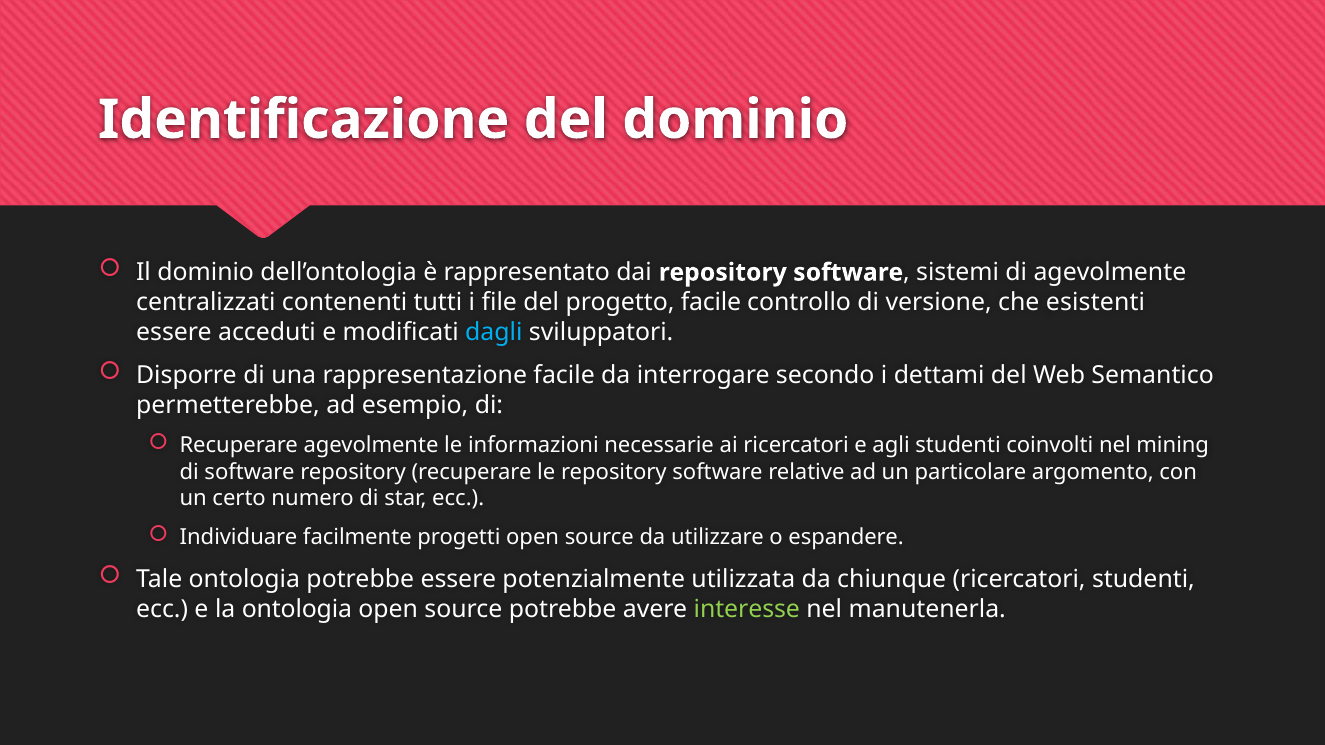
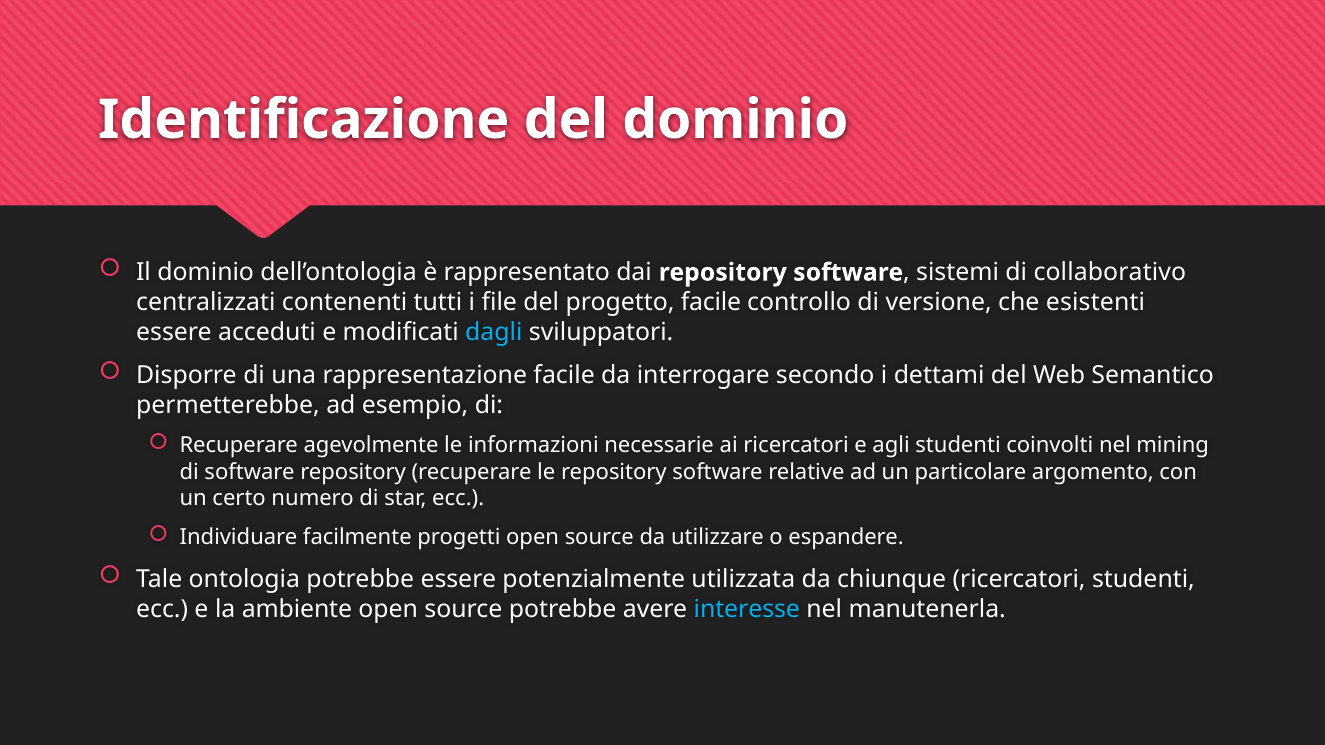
di agevolmente: agevolmente -> collaborativo
la ontologia: ontologia -> ambiente
interesse colour: light green -> light blue
